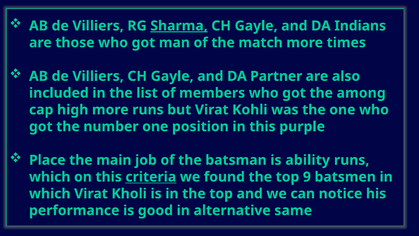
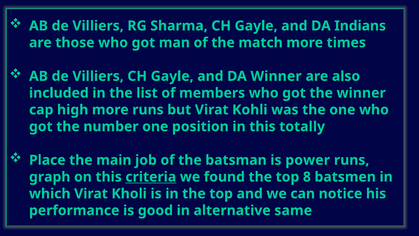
Sharma underline: present -> none
DA Partner: Partner -> Winner
the among: among -> winner
purple: purple -> totally
ability: ability -> power
which at (50, 177): which -> graph
9: 9 -> 8
